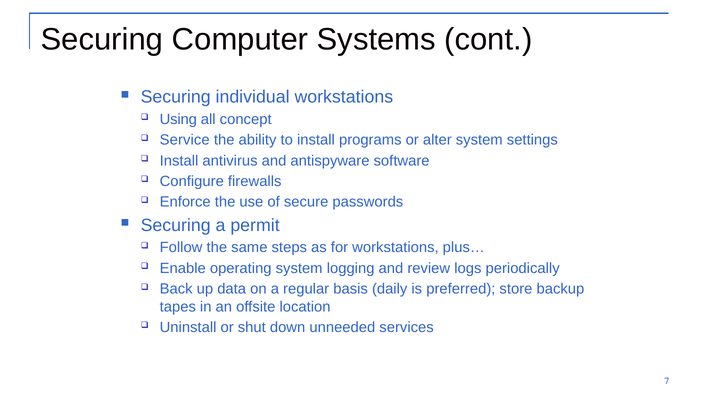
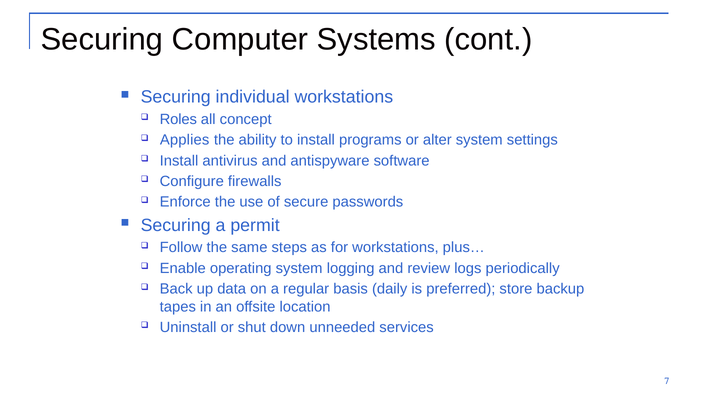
Using: Using -> Roles
Service: Service -> Applies
